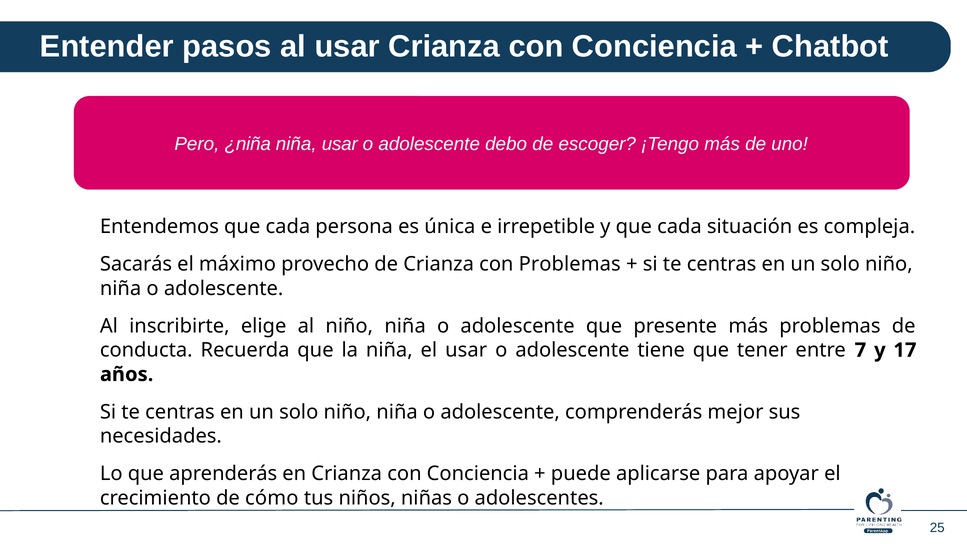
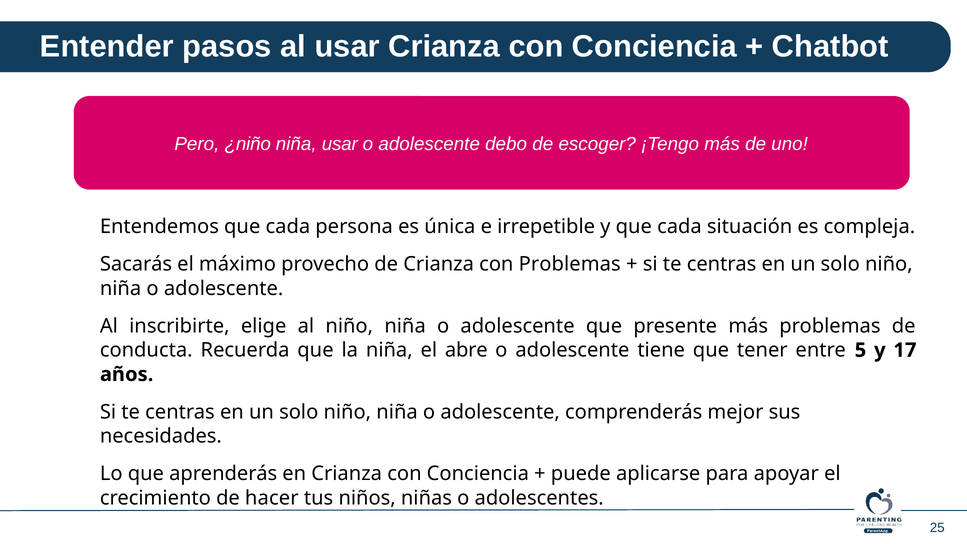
¿niña: ¿niña -> ¿niño
el usar: usar -> abre
7: 7 -> 5
cómo: cómo -> hacer
